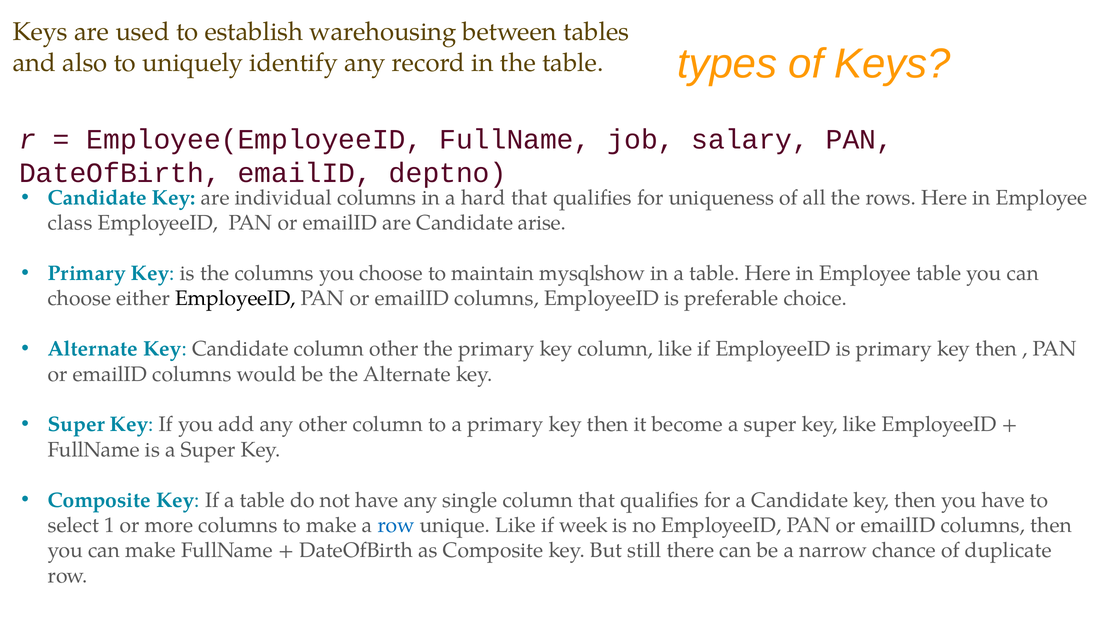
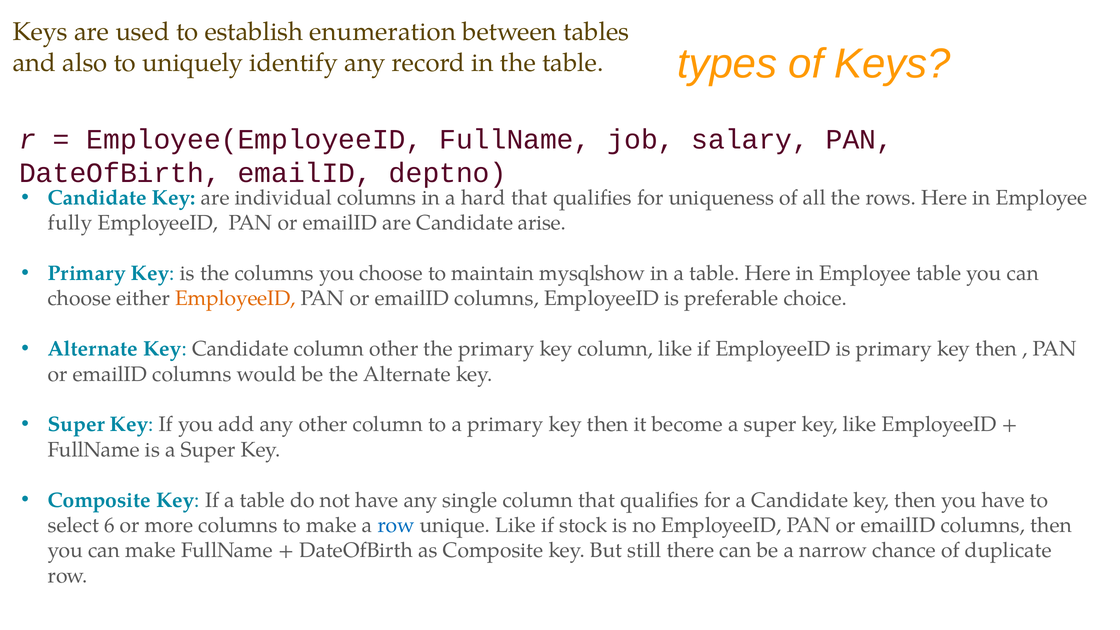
warehousing: warehousing -> enumeration
class: class -> fully
EmployeeID at (235, 299) colour: black -> orange
1: 1 -> 6
week: week -> stock
